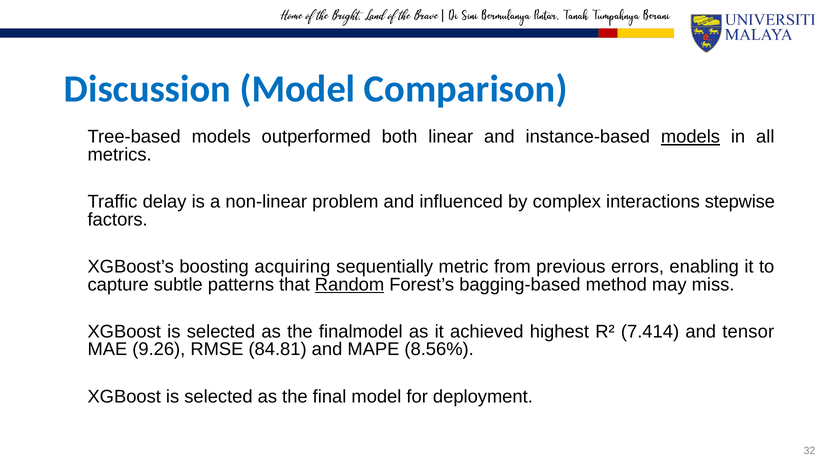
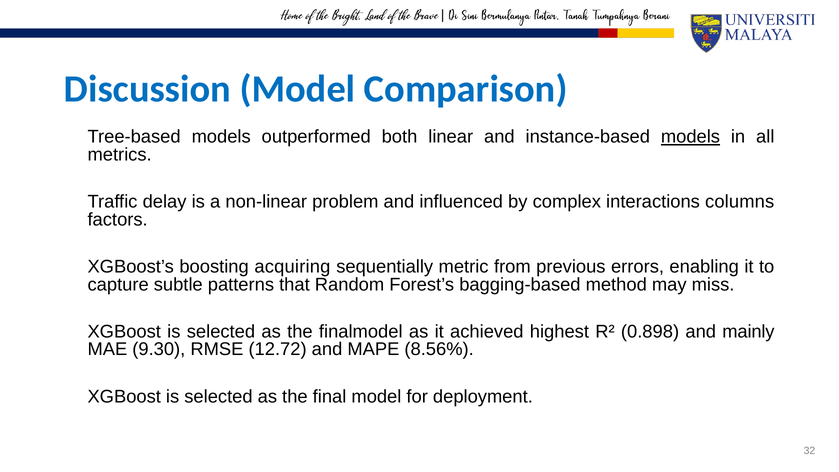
stepwise: stepwise -> columns
Random underline: present -> none
7.414: 7.414 -> 0.898
tensor: tensor -> mainly
9.26: 9.26 -> 9.30
84.81: 84.81 -> 12.72
